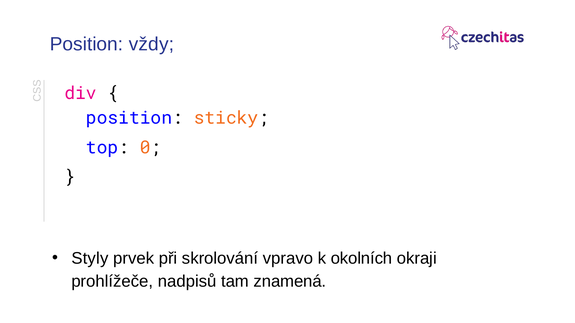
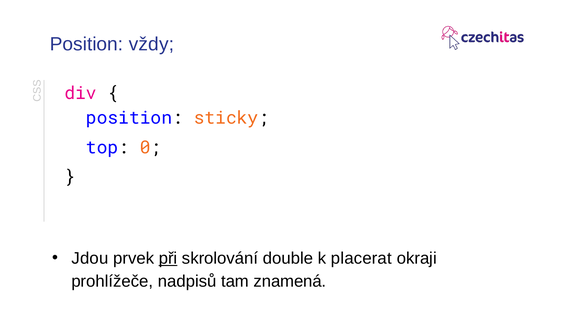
Styly: Styly -> Jdou
při underline: none -> present
vpravo: vpravo -> double
okolních: okolních -> placerat
